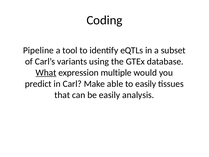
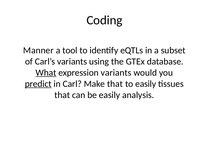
Pipeline: Pipeline -> Manner
expression multiple: multiple -> variants
predict underline: none -> present
Make able: able -> that
